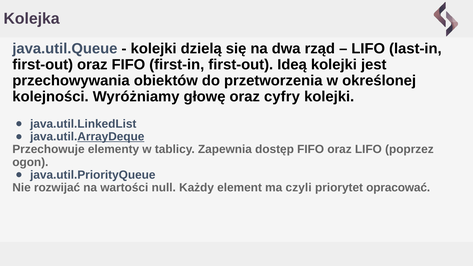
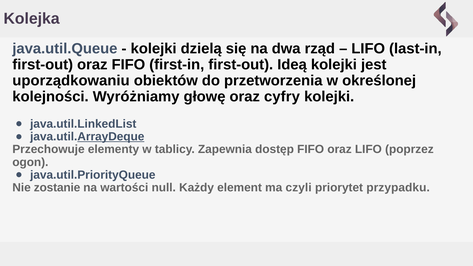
przechowywania: przechowywania -> uporządkowaniu
rozwijać: rozwijać -> zostanie
opracować: opracować -> przypadku
